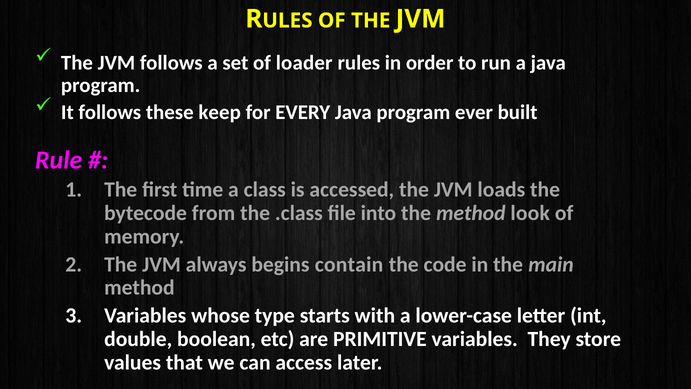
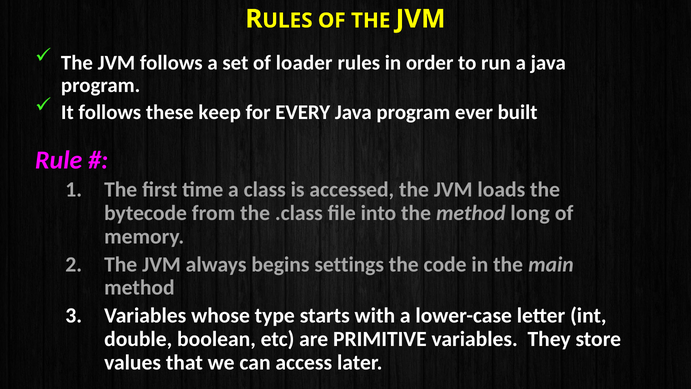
look: look -> long
contain: contain -> settings
